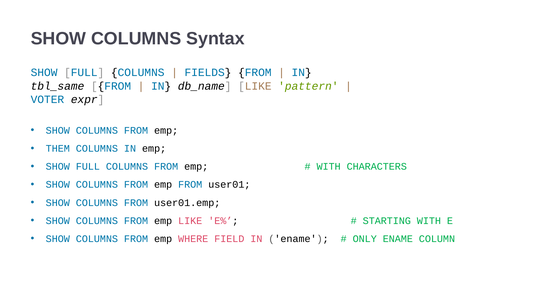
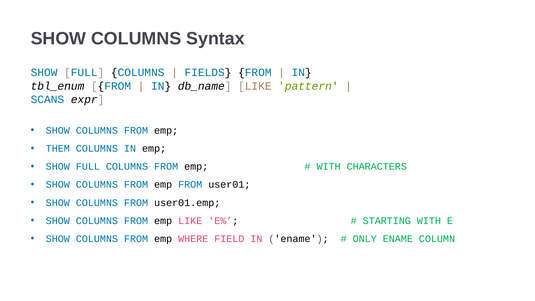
tbl_same: tbl_same -> tbl_enum
VOTER: VOTER -> SCANS
